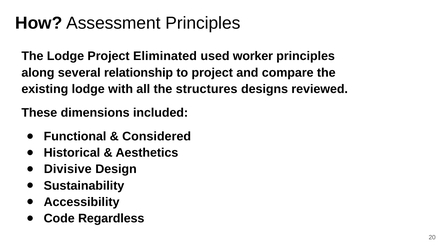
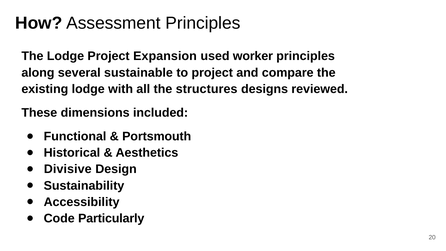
Eliminated: Eliminated -> Expansion
relationship: relationship -> sustainable
Considered: Considered -> Portsmouth
Regardless: Regardless -> Particularly
